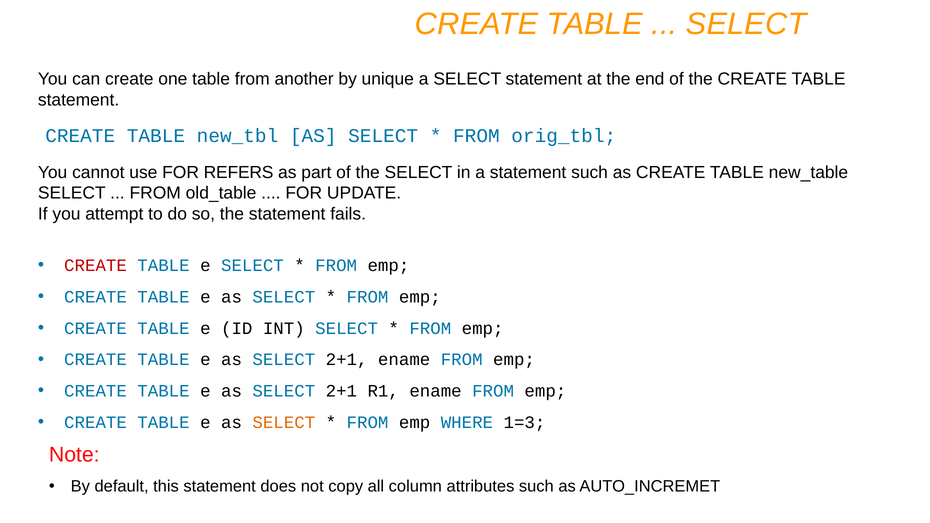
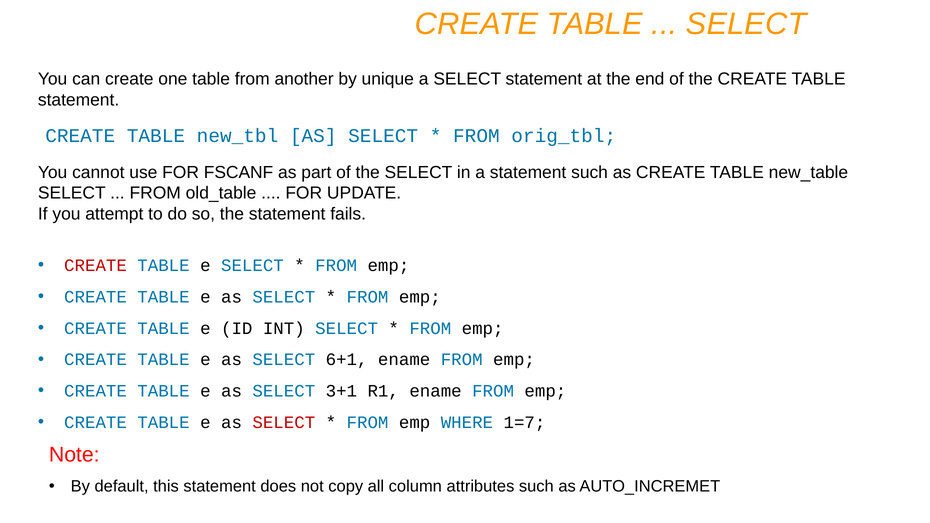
REFERS: REFERS -> FSCANF
2+1 at (347, 360): 2+1 -> 6+1
2+1 at (341, 391): 2+1 -> 3+1
SELECT at (284, 423) colour: orange -> red
1=3: 1=3 -> 1=7
